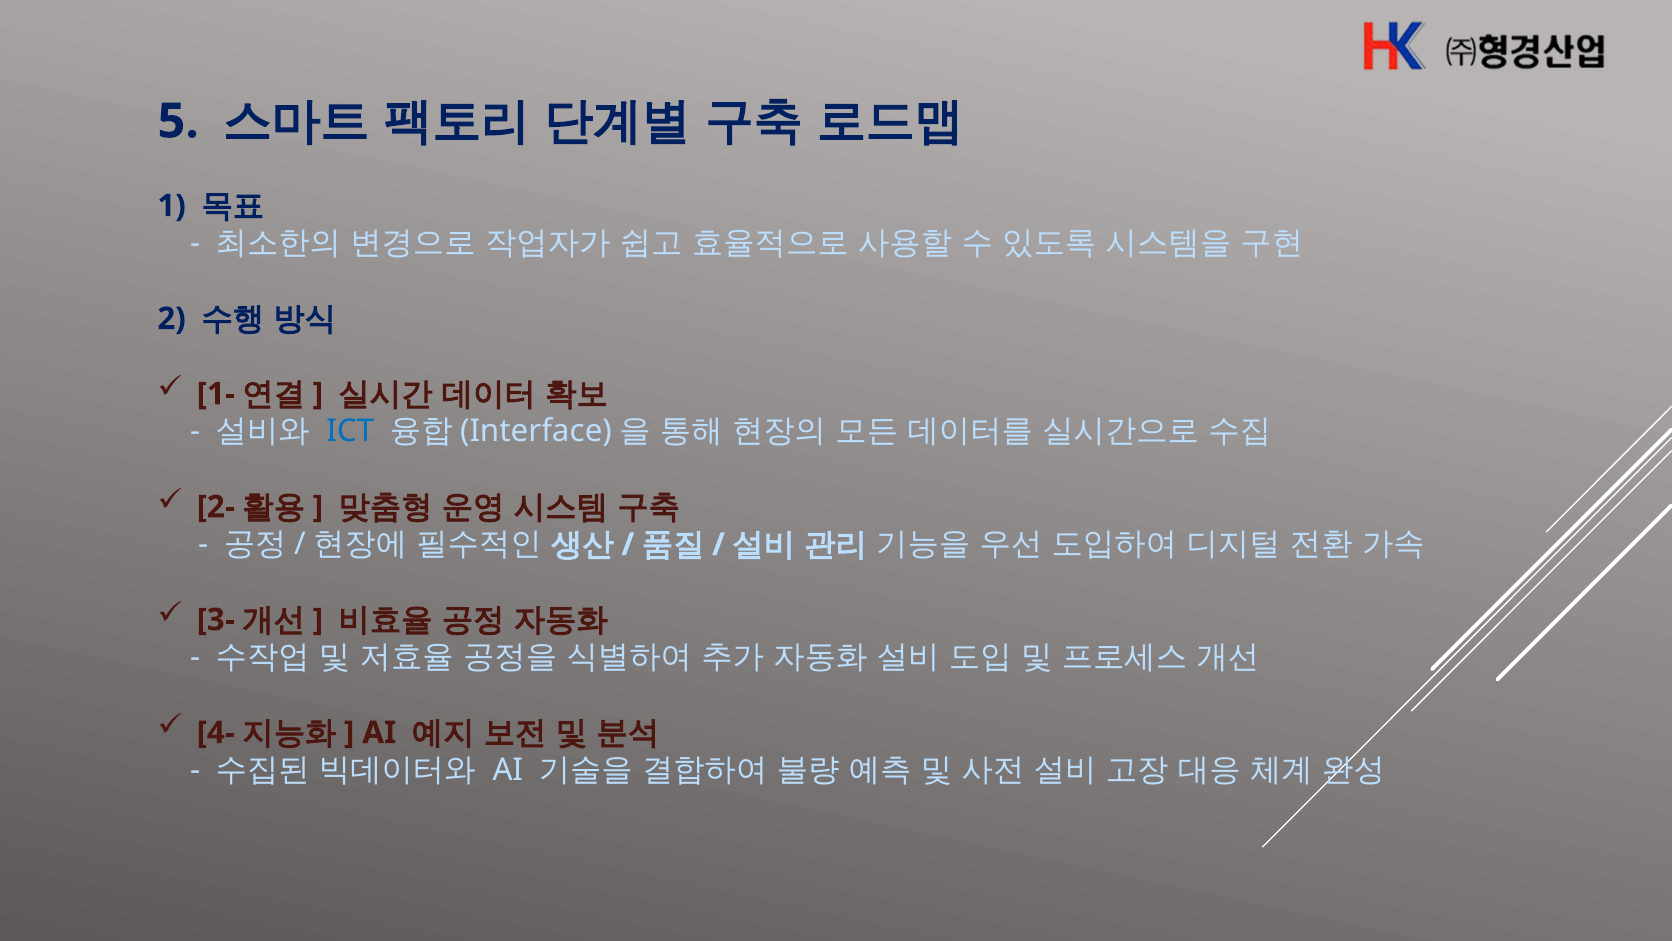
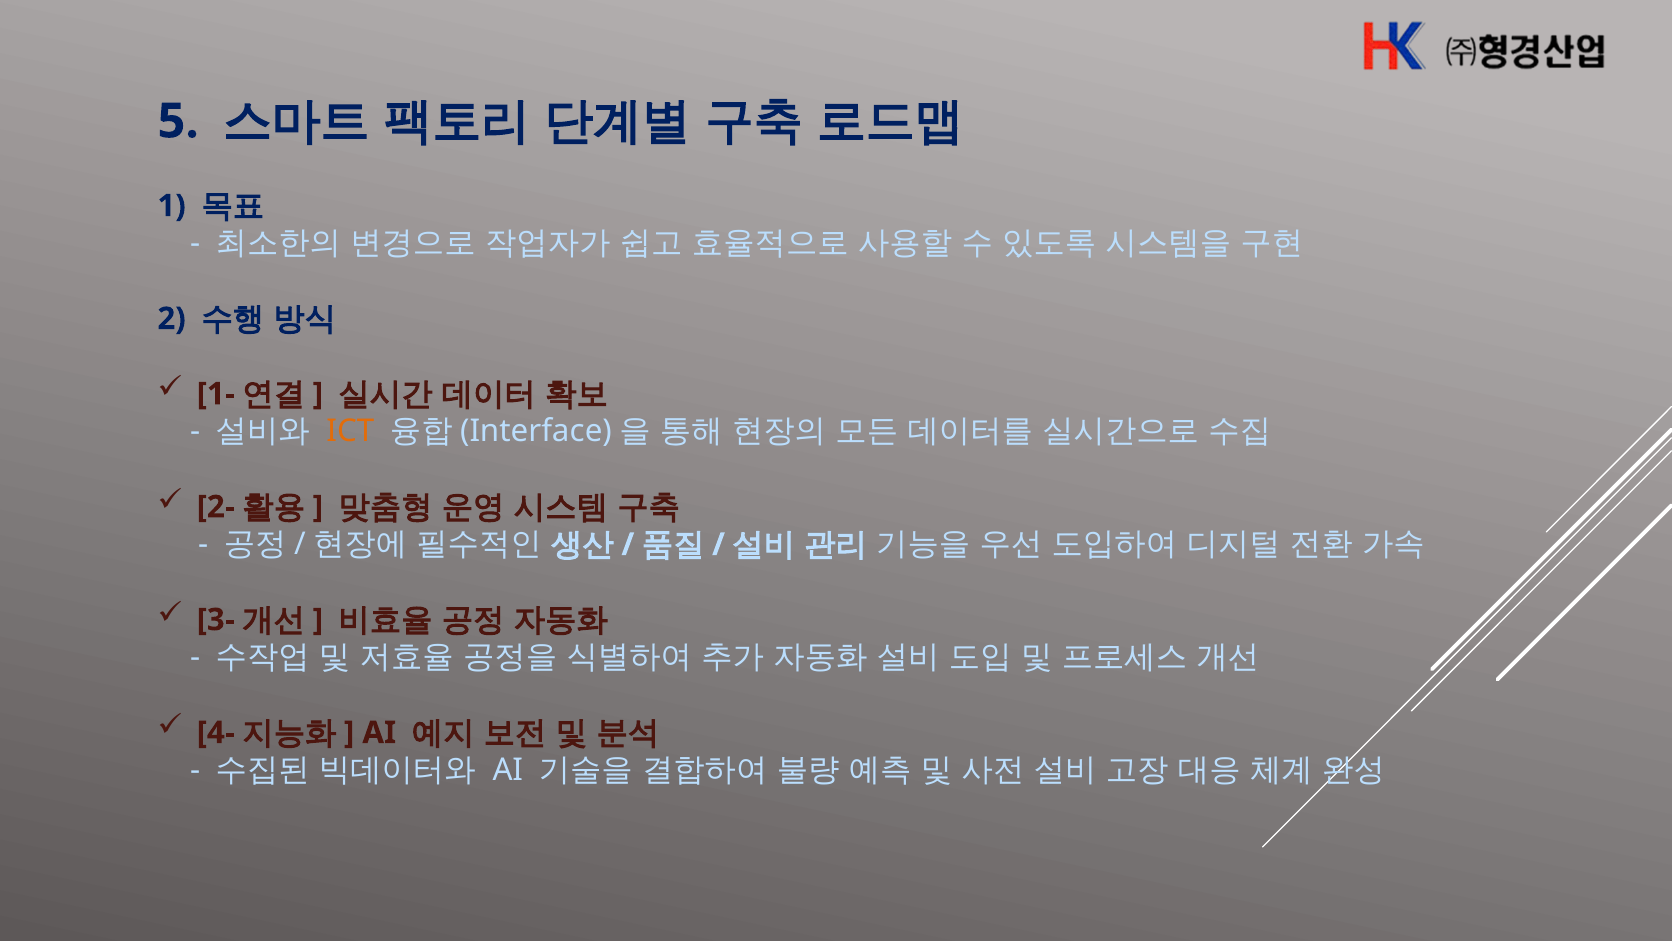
ICT colour: blue -> orange
